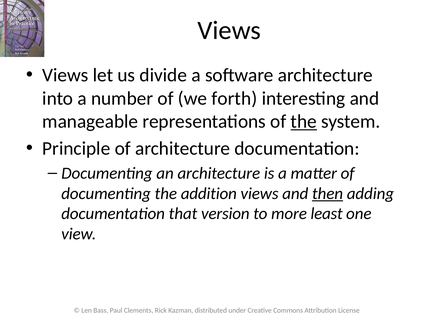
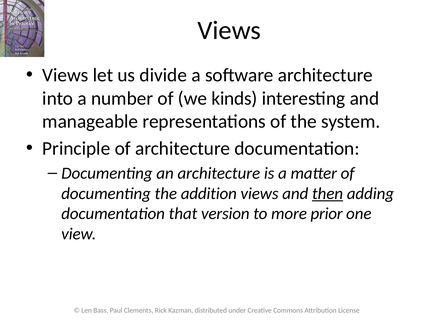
forth: forth -> kinds
the at (304, 122) underline: present -> none
least: least -> prior
